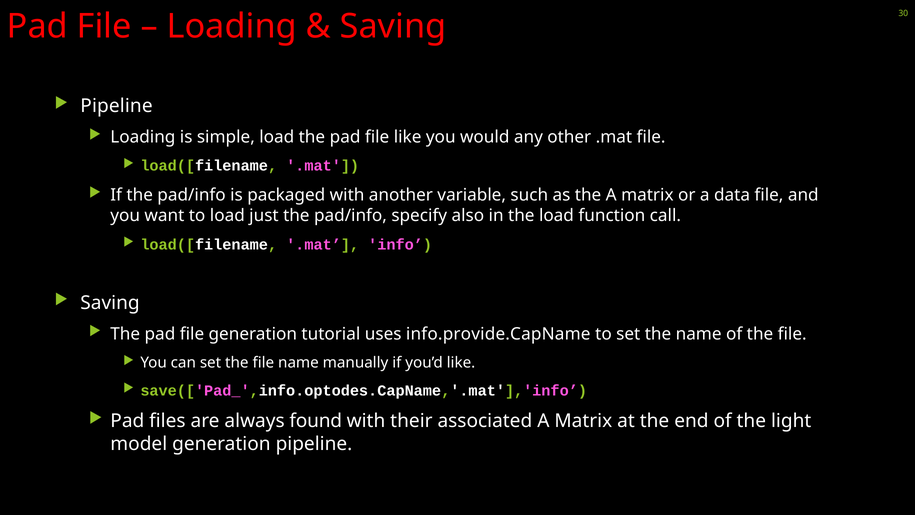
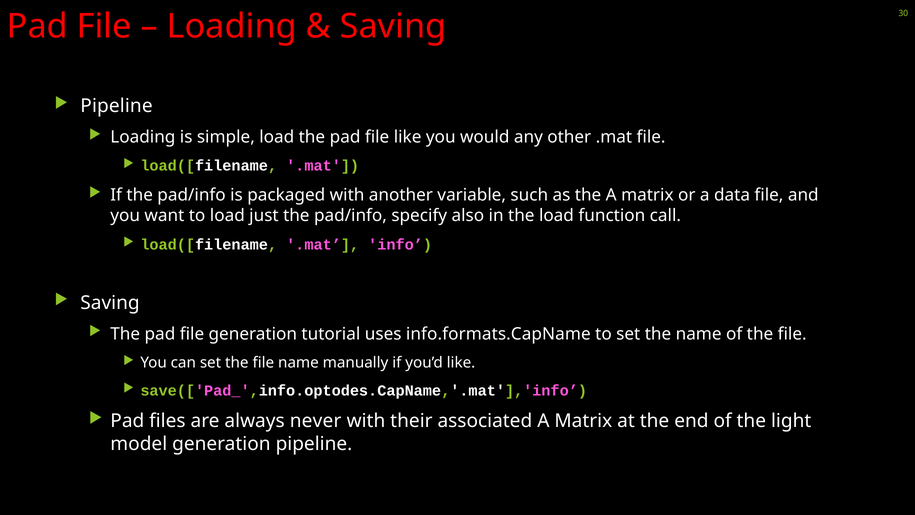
info.provide.CapName: info.provide.CapName -> info.formats.CapName
found: found -> never
